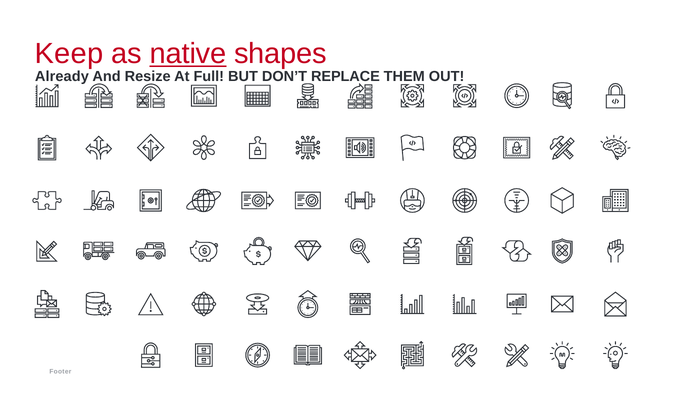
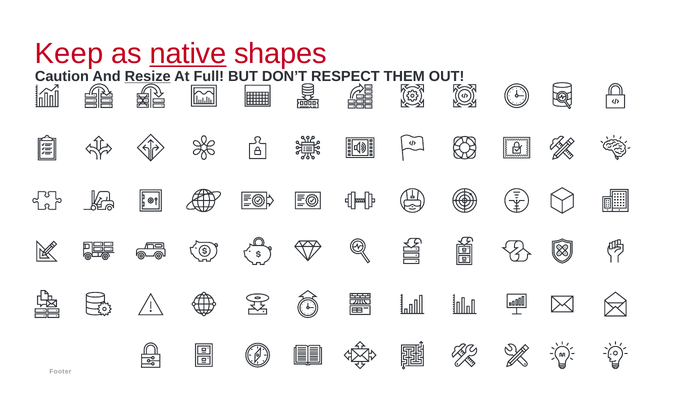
Already: Already -> Caution
Resize underline: none -> present
REPLACE: REPLACE -> RESPECT
